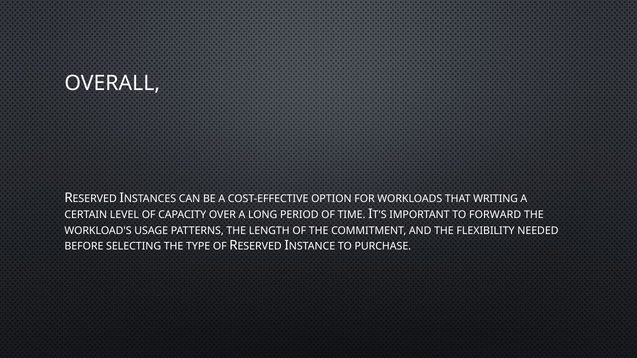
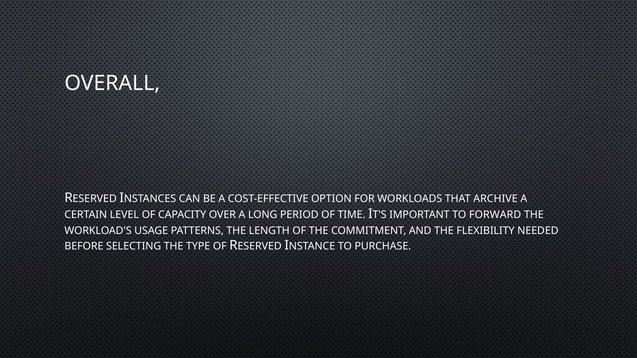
WRITING: WRITING -> ARCHIVE
